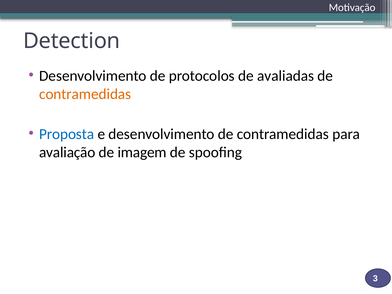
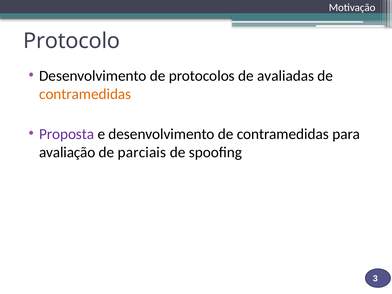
Detection: Detection -> Protocolo
Proposta colour: blue -> purple
imagem: imagem -> parciais
